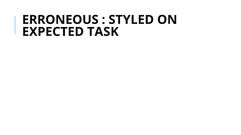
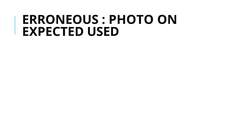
STYLED: STYLED -> PHOTO
TASK: TASK -> USED
